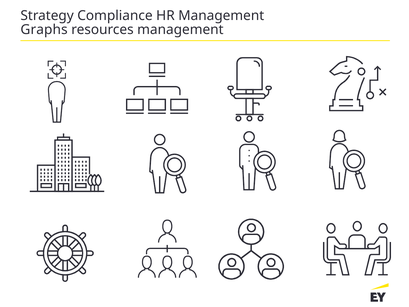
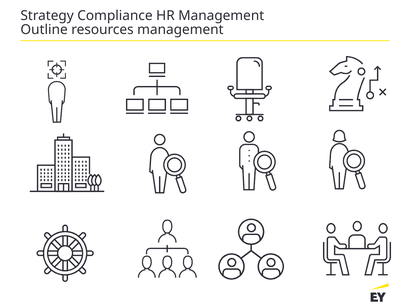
Graphs: Graphs -> Outline
